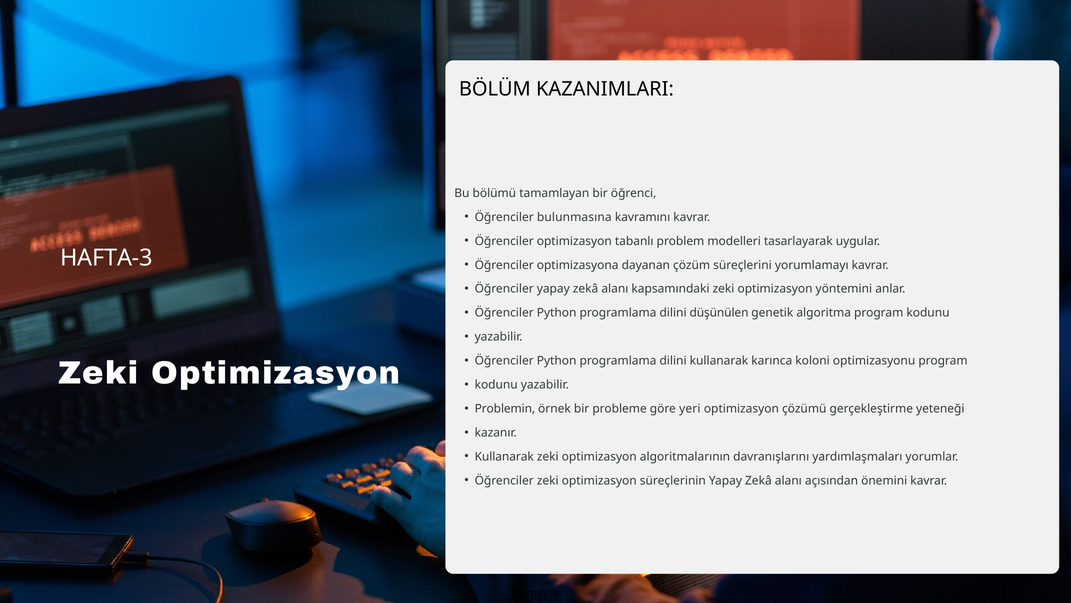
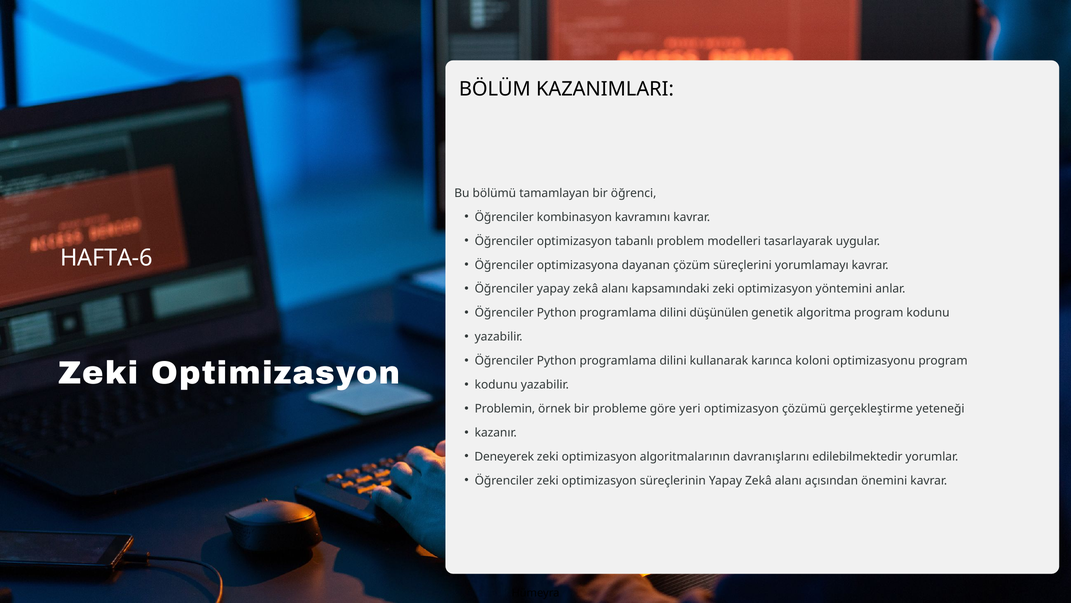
bulunmasına: bulunmasına -> kombinasyon
HAFTA-3: HAFTA-3 -> HAFTA-6
Kullanarak at (504, 456): Kullanarak -> Deneyerek
yardımlaşmaları: yardımlaşmaları -> edilebilmektedir
